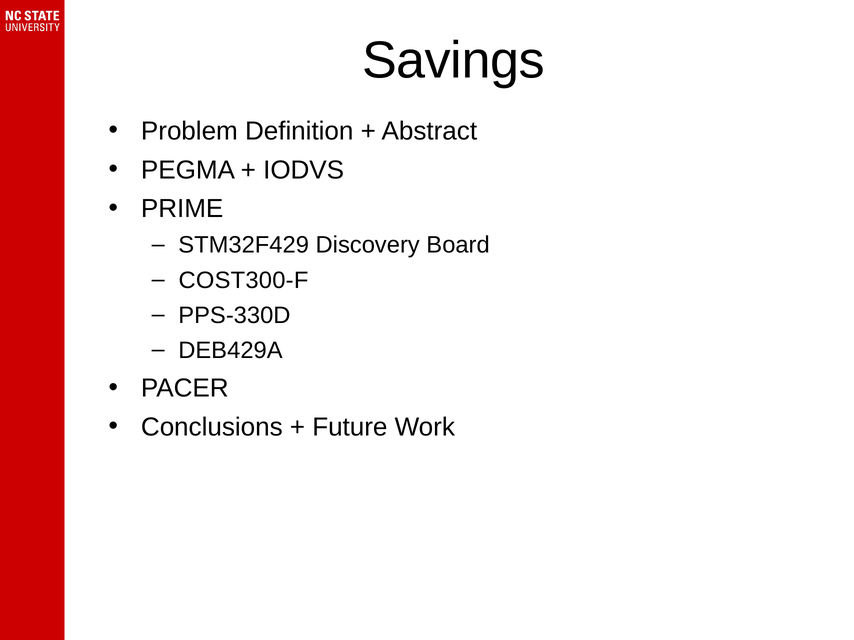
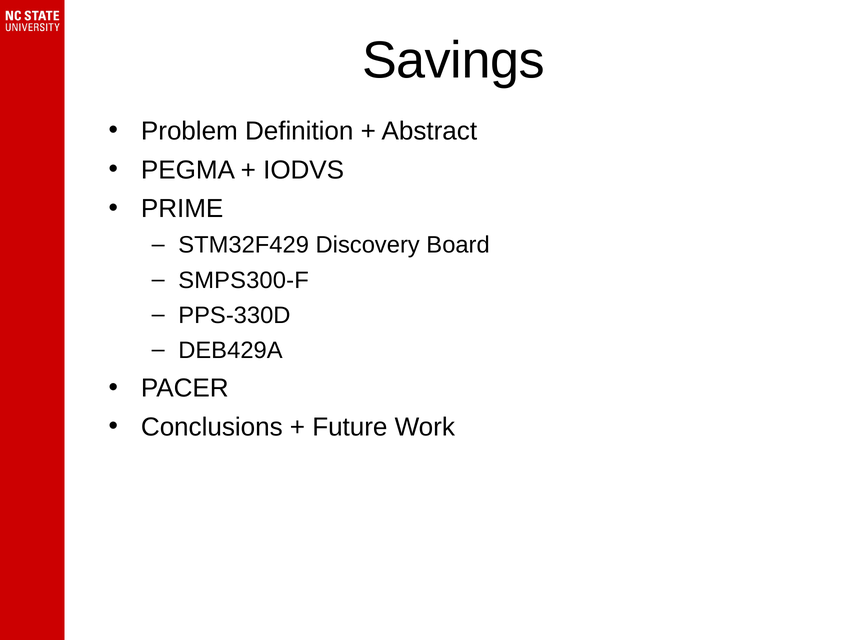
COST300-F: COST300-F -> SMPS300-F
